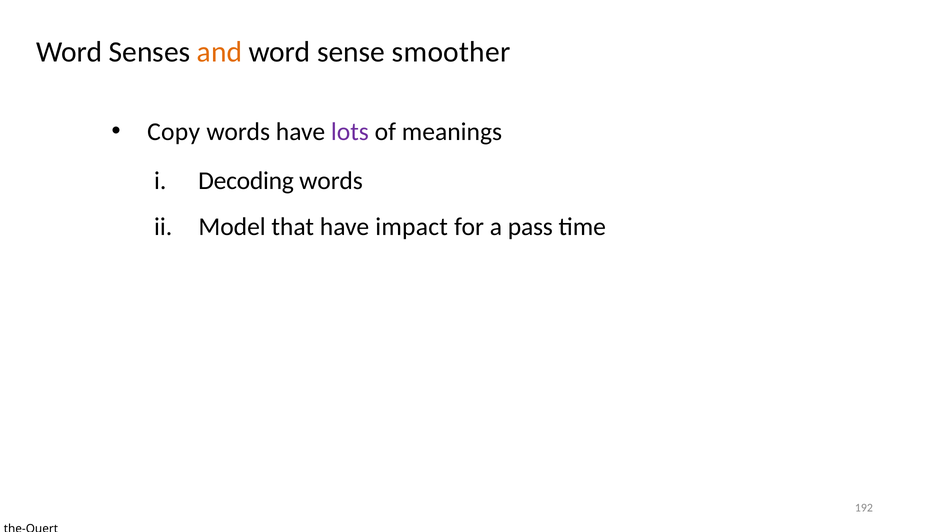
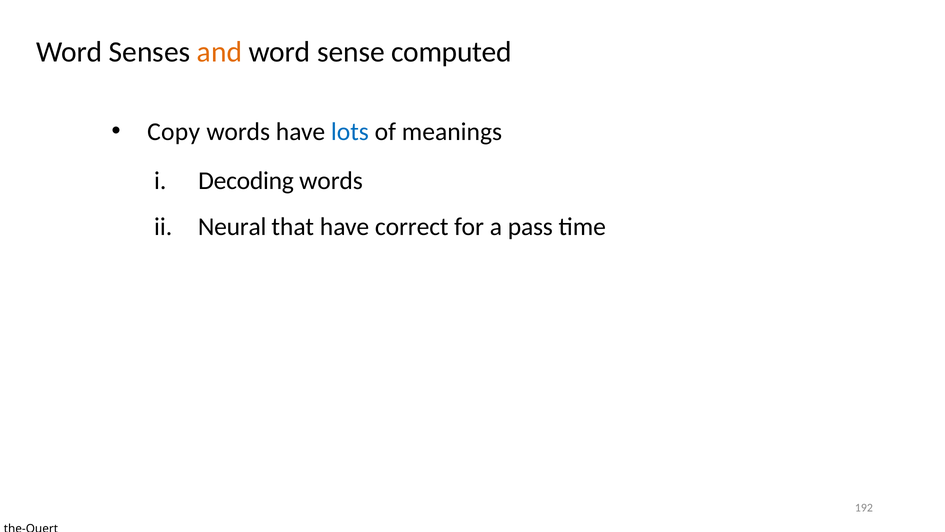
smoother: smoother -> computed
lots colour: purple -> blue
Model: Model -> Neural
impact: impact -> correct
